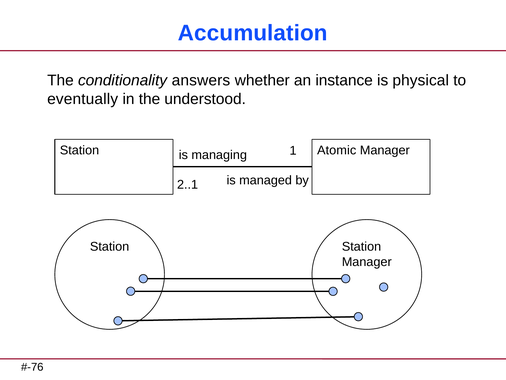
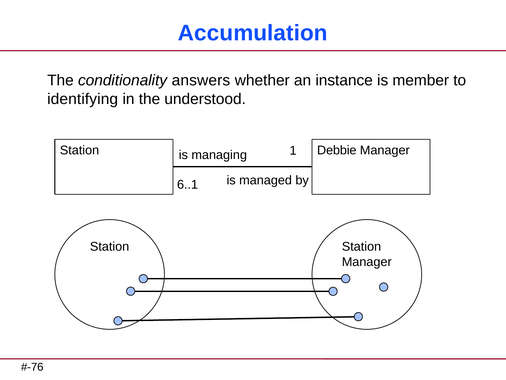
physical: physical -> member
eventually: eventually -> identifying
Atomic: Atomic -> Debbie
2..1: 2..1 -> 6..1
